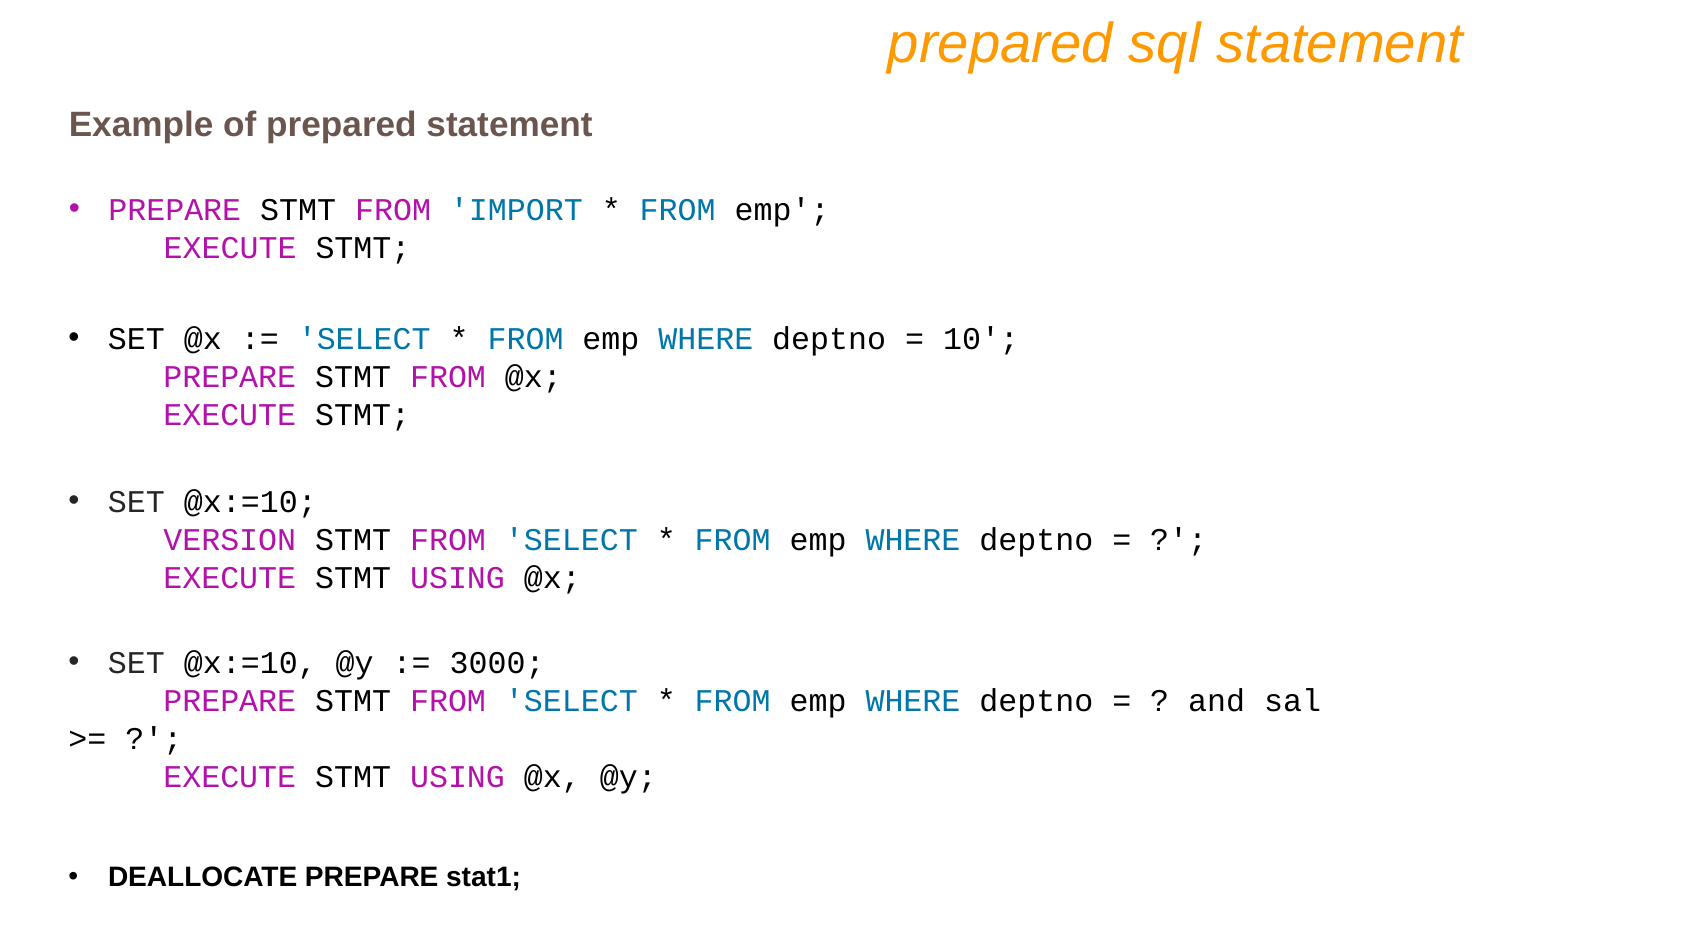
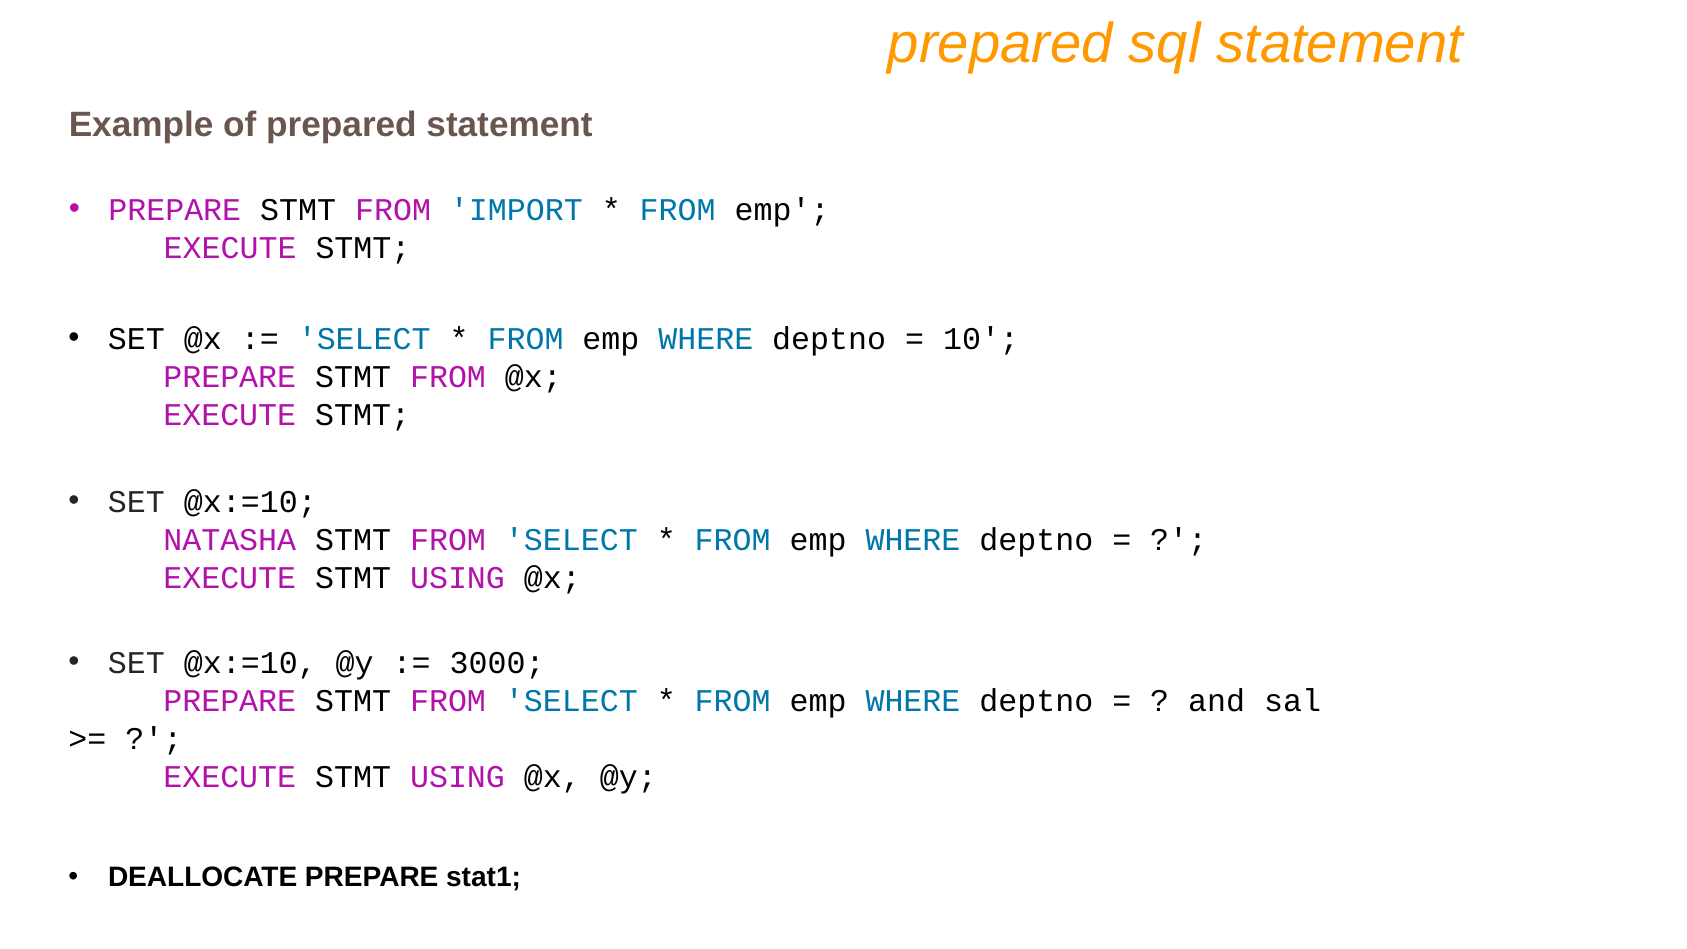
VERSION: VERSION -> NATASHA
